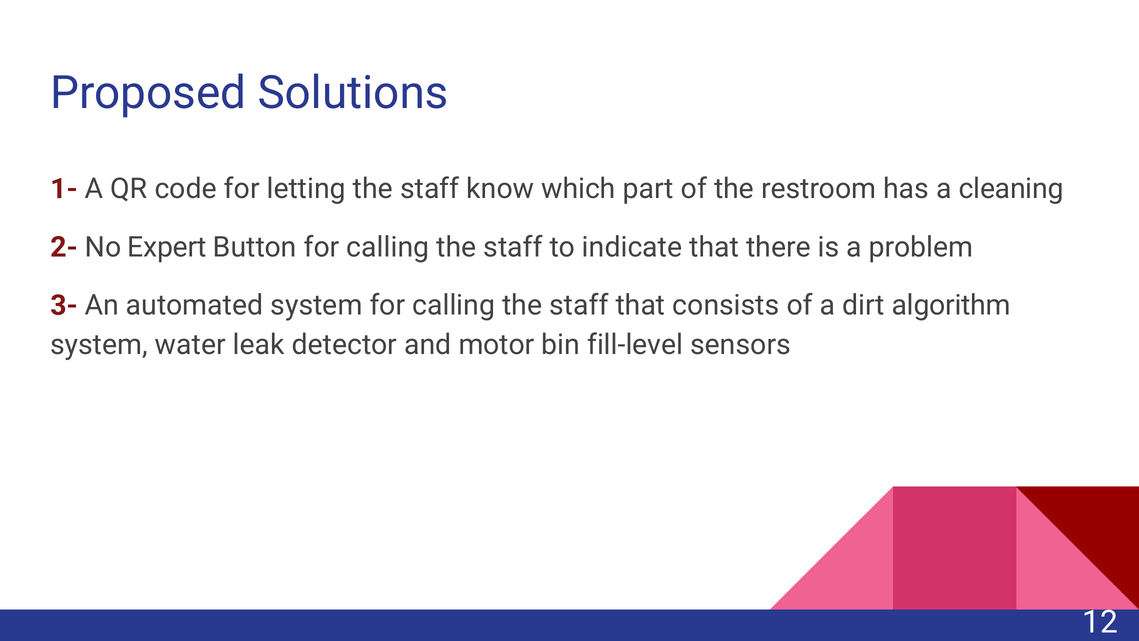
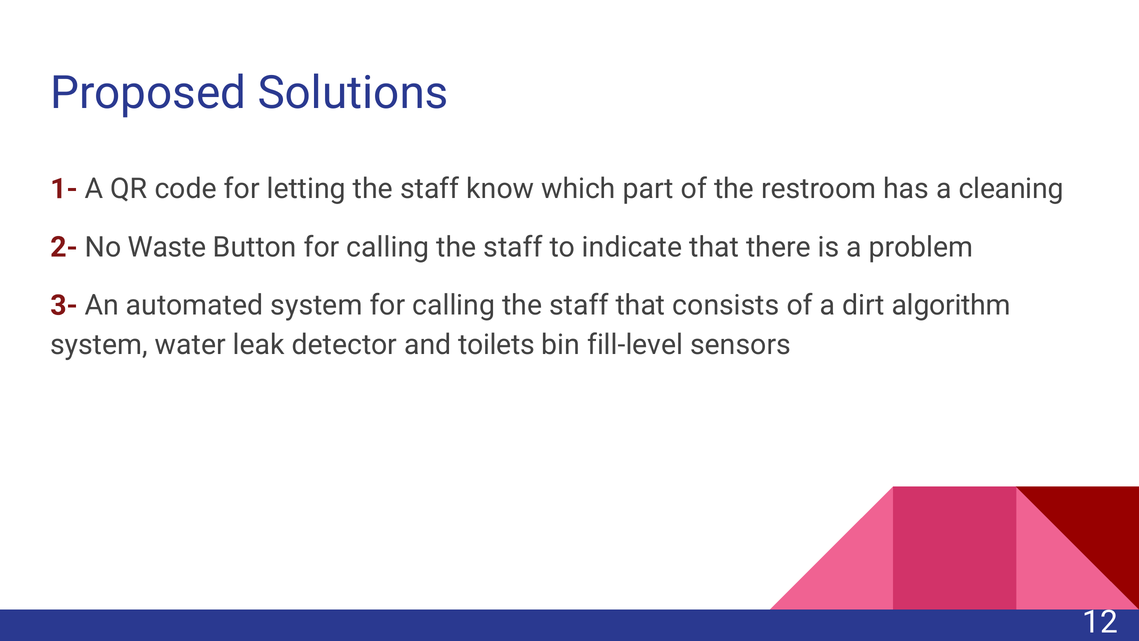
Expert: Expert -> Waste
motor: motor -> toilets
